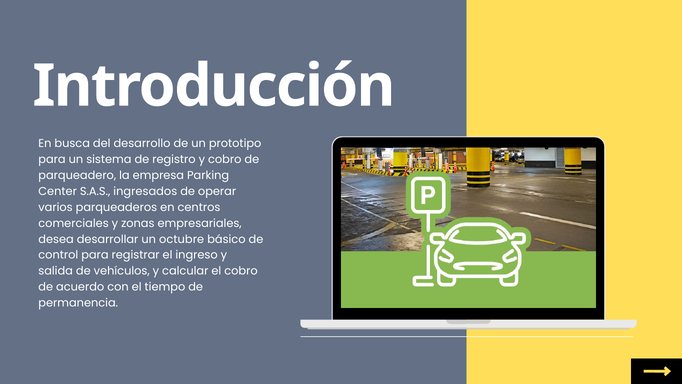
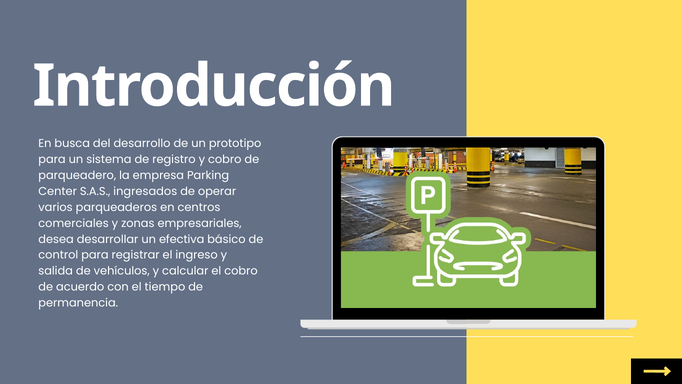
octubre: octubre -> efectiva
